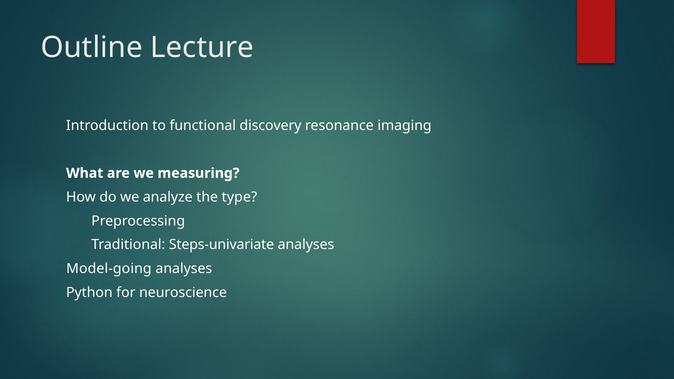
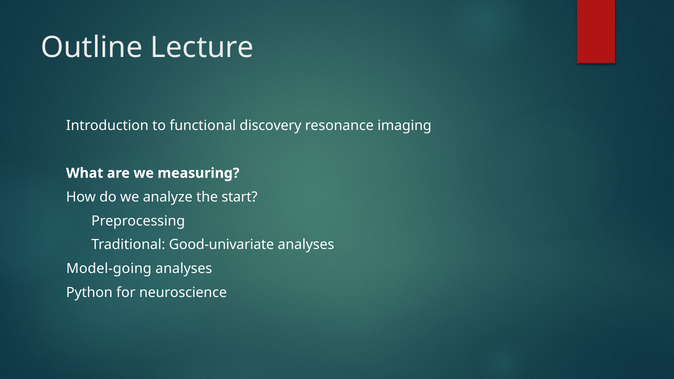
type: type -> start
Steps-univariate: Steps-univariate -> Good-univariate
